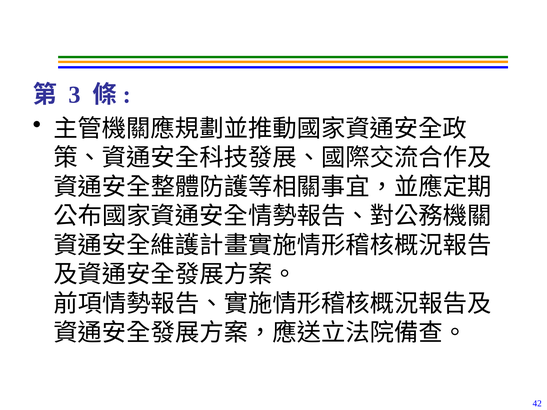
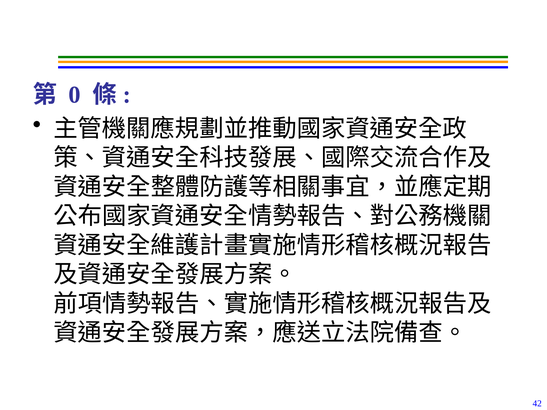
3: 3 -> 0
